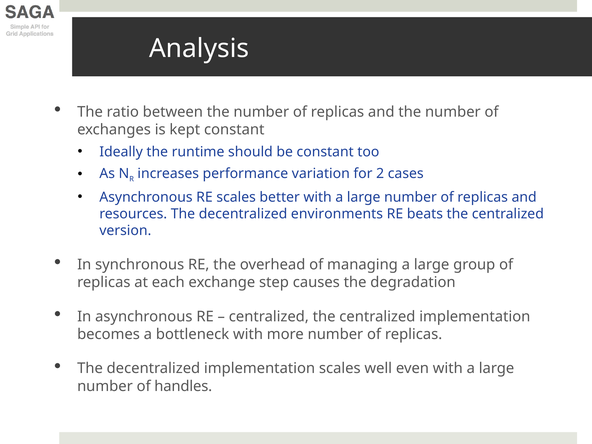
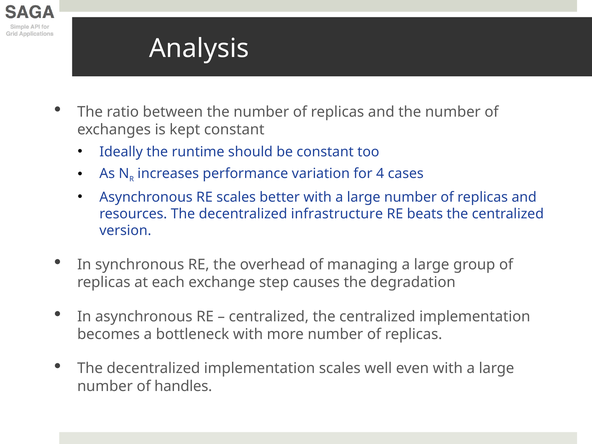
2: 2 -> 4
environments: environments -> infrastructure
